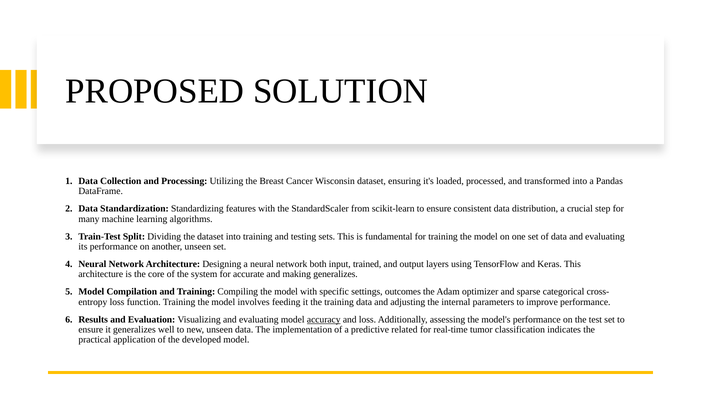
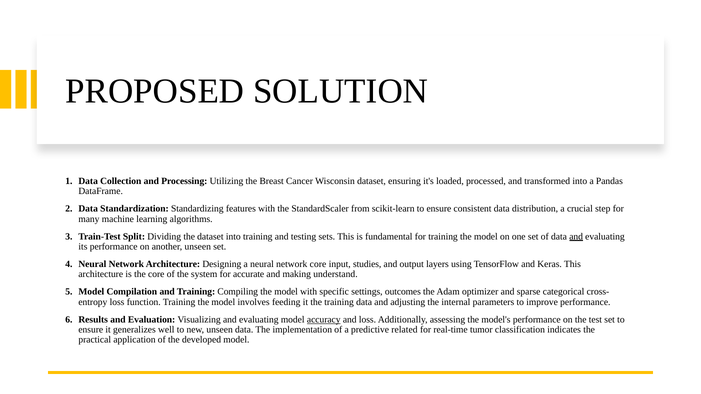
and at (576, 237) underline: none -> present
network both: both -> core
trained: trained -> studies
making generalizes: generalizes -> understand
